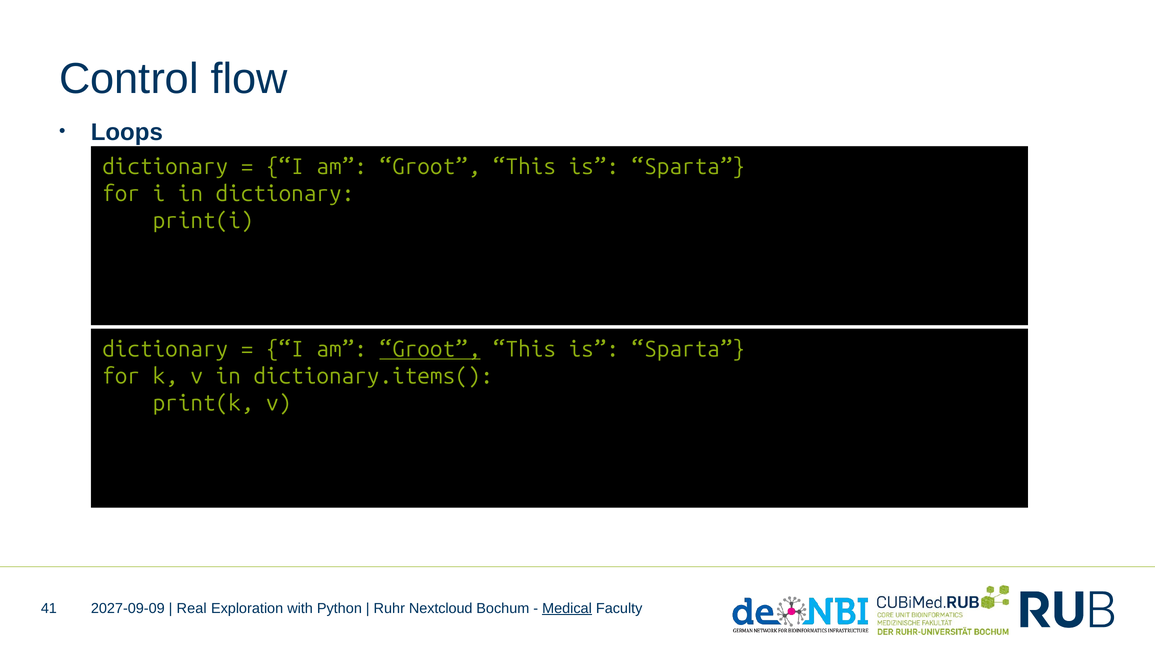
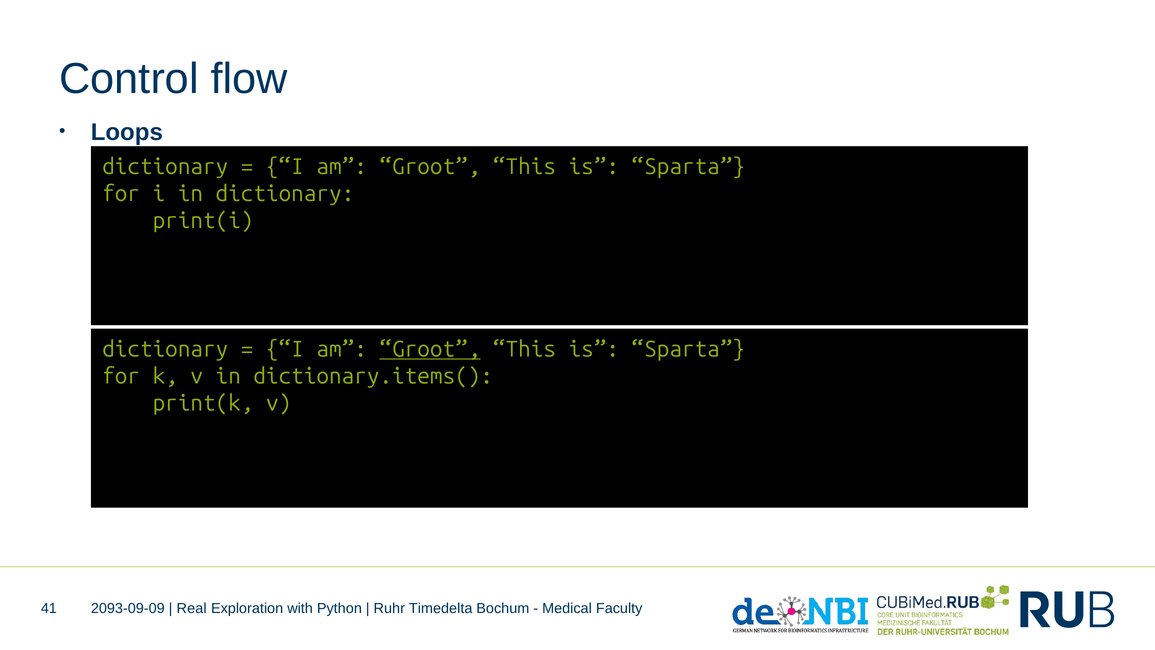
2027-09-09: 2027-09-09 -> 2093-09-09
Nextcloud: Nextcloud -> Timedelta
Medical underline: present -> none
